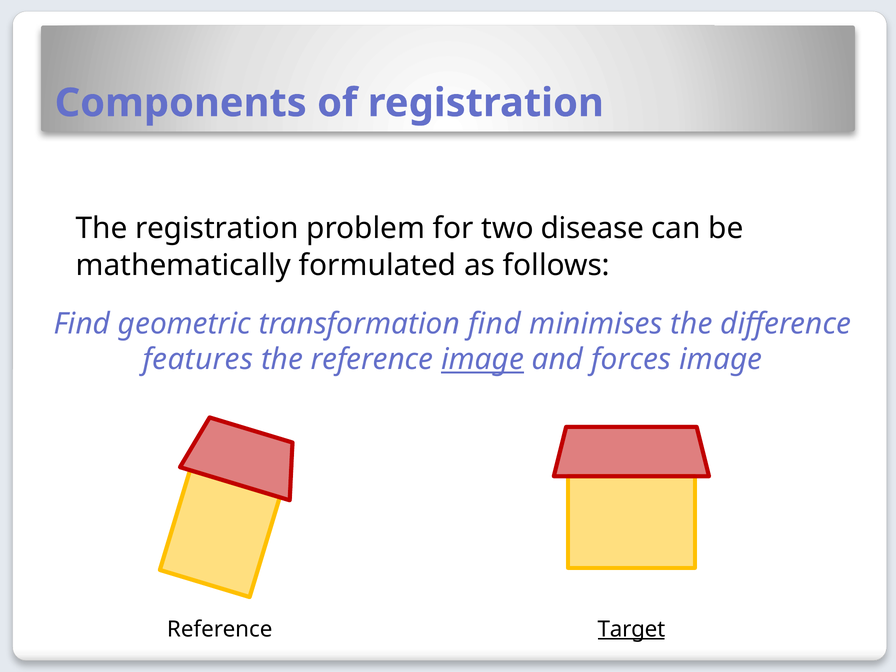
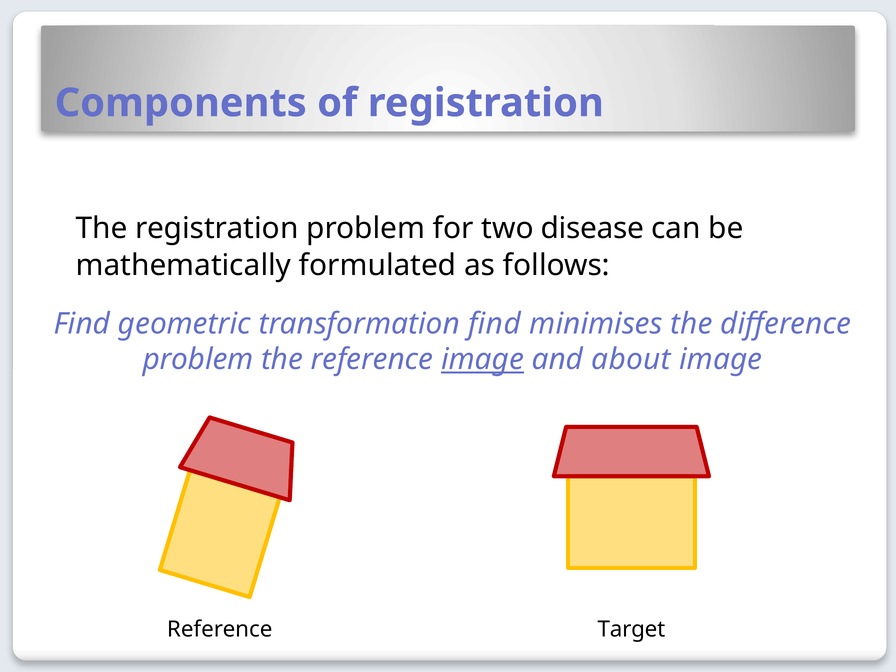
features at (198, 360): features -> problem
forces: forces -> about
Target underline: present -> none
